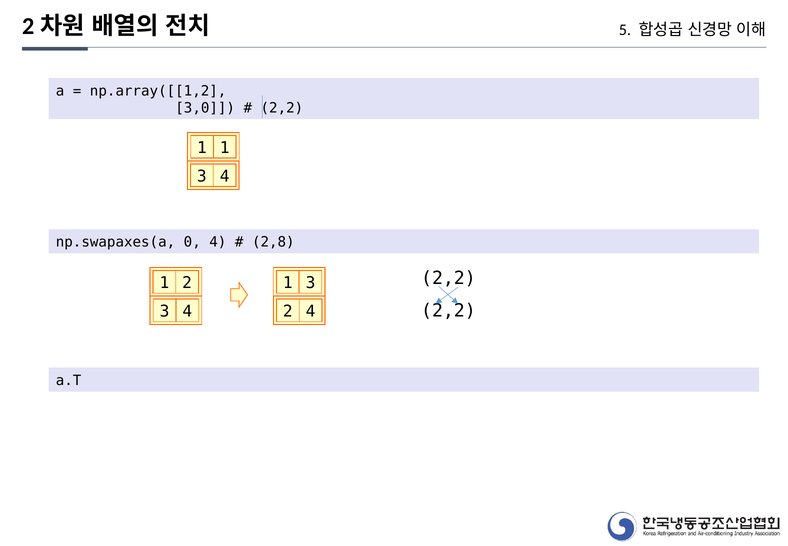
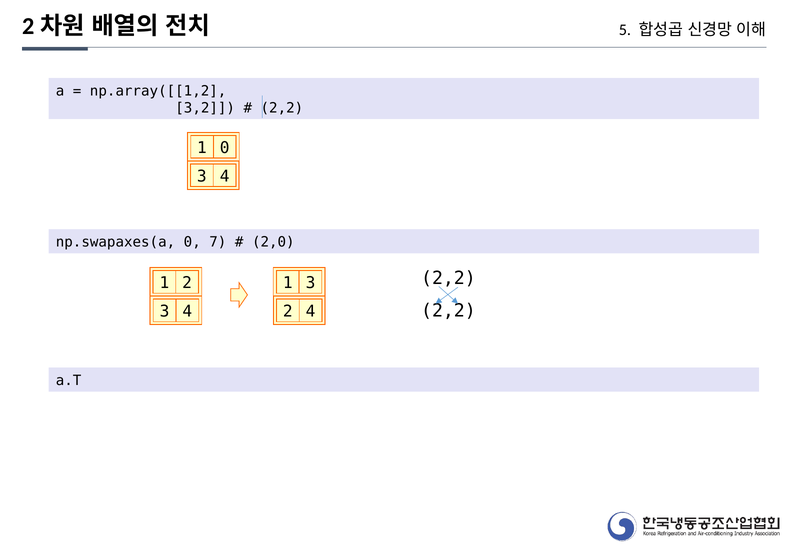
3,0: 3,0 -> 3,2
1 1: 1 -> 0
0 4: 4 -> 7
2,8: 2,8 -> 2,0
